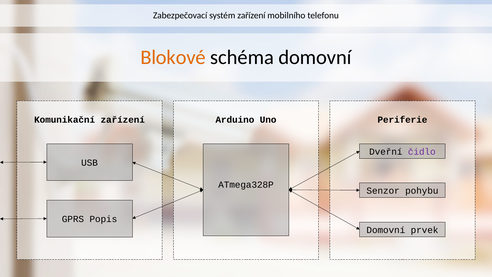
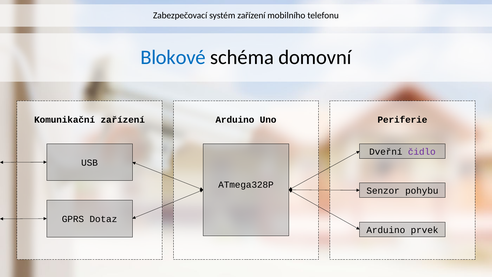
Blokové colour: orange -> blue
Popis: Popis -> Dotaz
Domovní at (386, 230): Domovní -> Arduino
